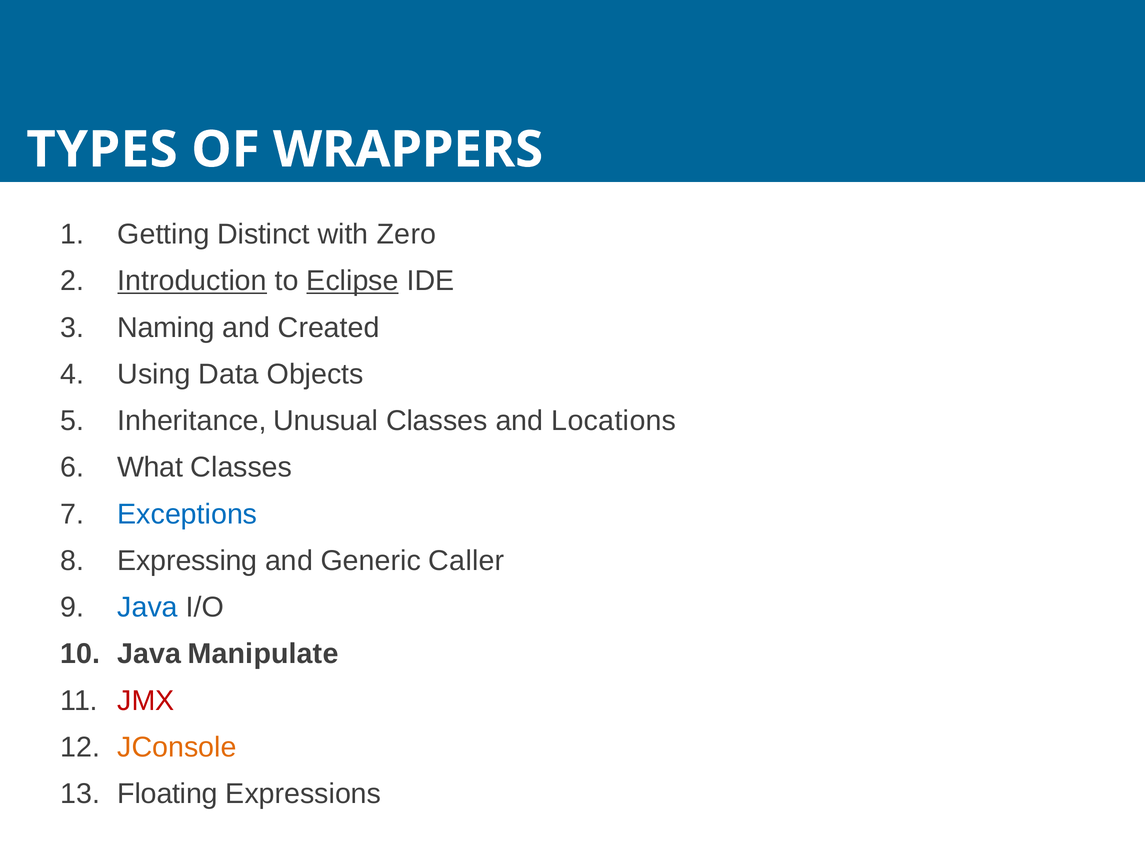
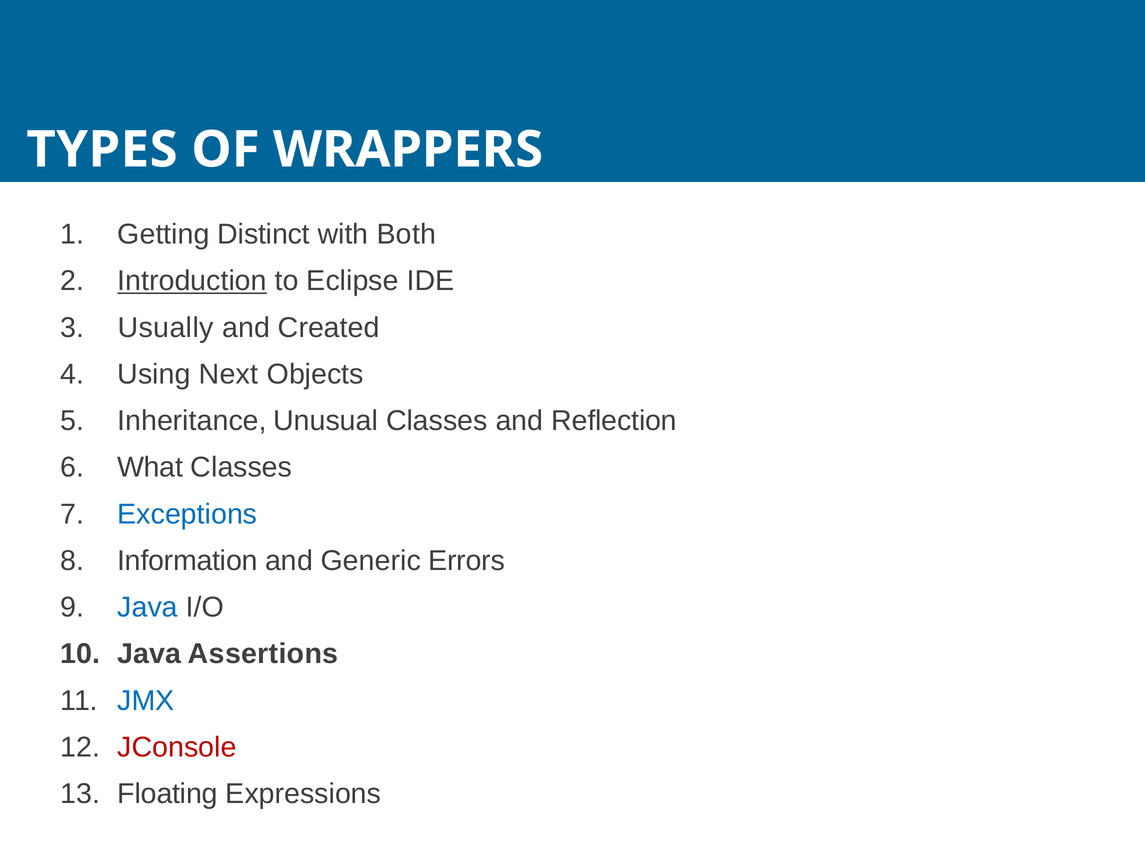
Zero: Zero -> Both
Eclipse underline: present -> none
Naming: Naming -> Usually
Data: Data -> Next
Locations: Locations -> Reflection
Expressing: Expressing -> Information
Caller: Caller -> Errors
Manipulate: Manipulate -> Assertions
JMX colour: red -> blue
JConsole colour: orange -> red
